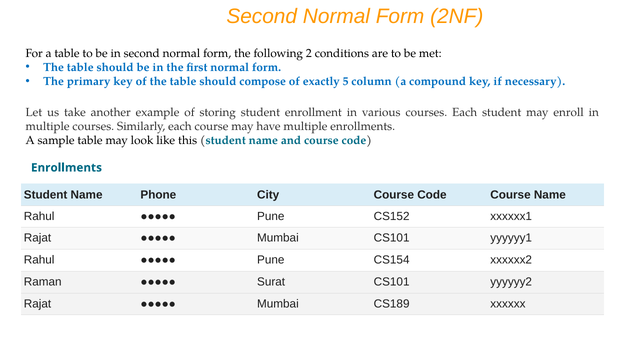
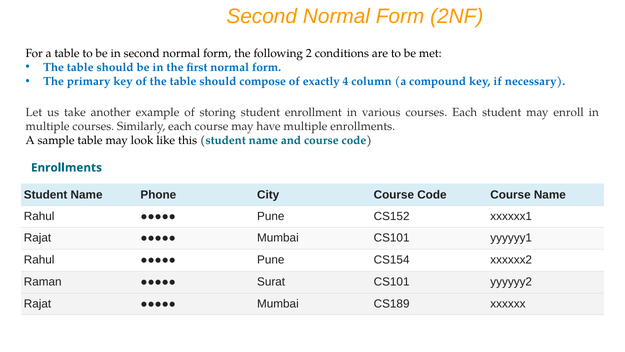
5: 5 -> 4
